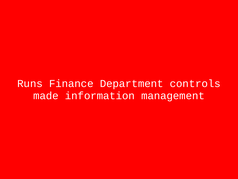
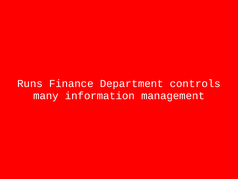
made: made -> many
